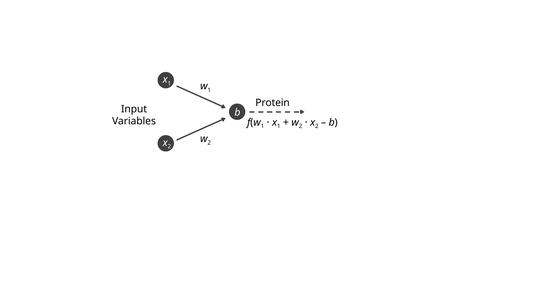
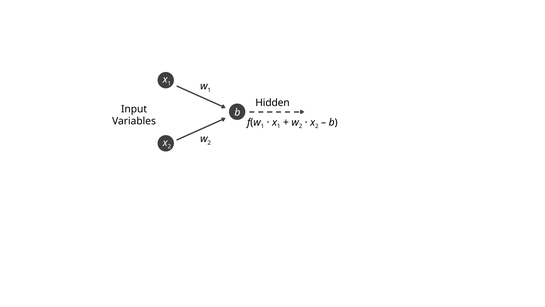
Protein: Protein -> Hidden
